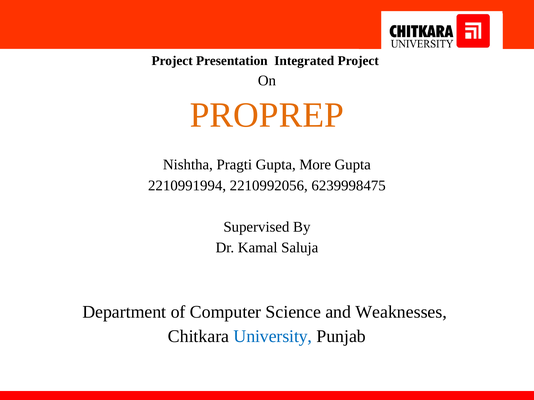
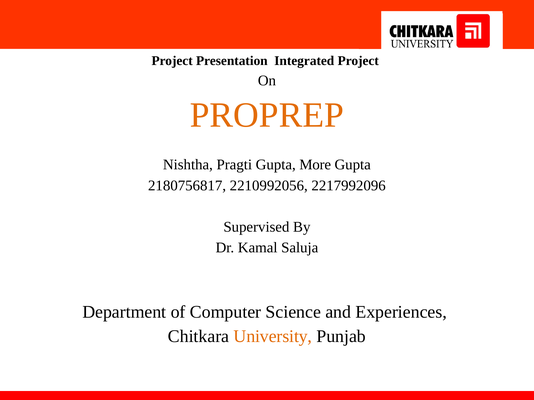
2210991994: 2210991994 -> 2180756817
6239998475: 6239998475 -> 2217992096
Weaknesses: Weaknesses -> Experiences
University colour: blue -> orange
